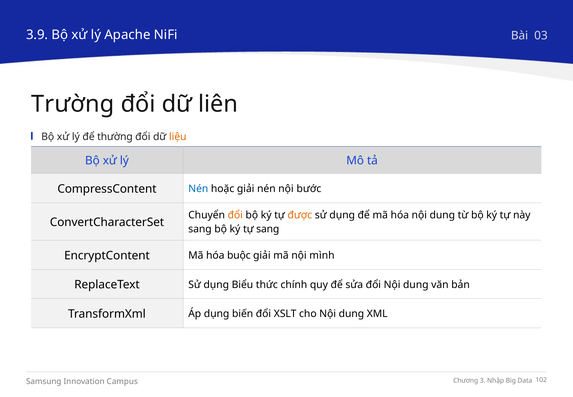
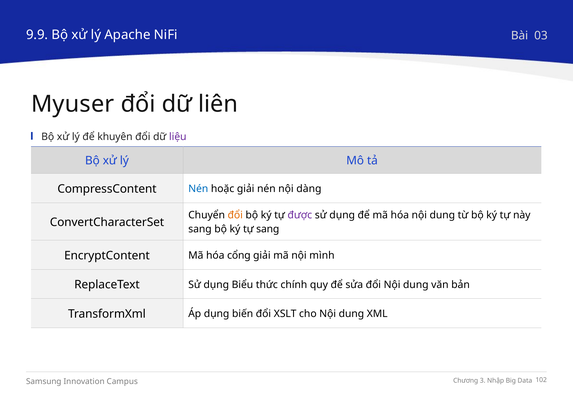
3.9: 3.9 -> 9.9
Trường: Trường -> Myuser
thường: thường -> khuyên
liệu colour: orange -> purple
bước: bước -> dàng
được colour: orange -> purple
buộc: buộc -> cổng
